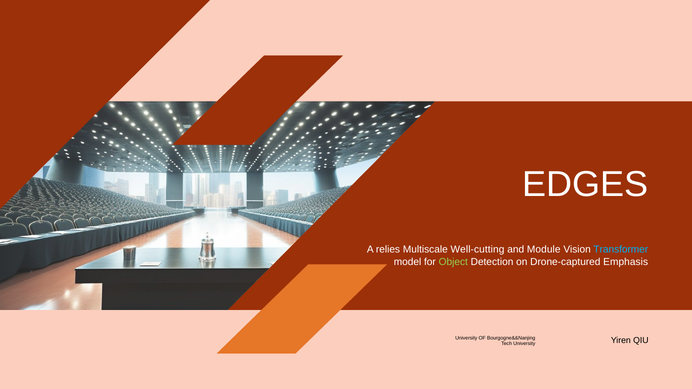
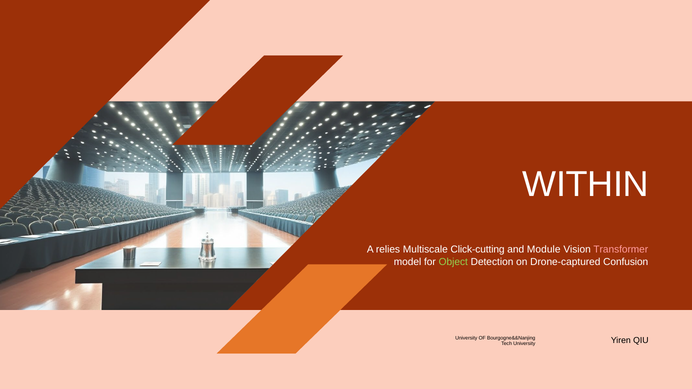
EDGES: EDGES -> WITHIN
Well-cutting: Well-cutting -> Click-cutting
Transformer colour: light blue -> pink
Emphasis: Emphasis -> Confusion
